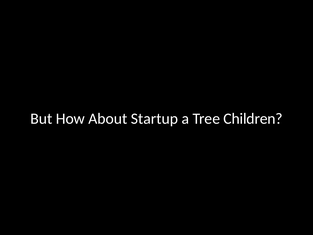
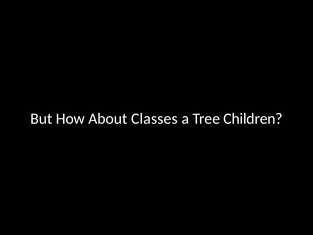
Startup: Startup -> Classes
